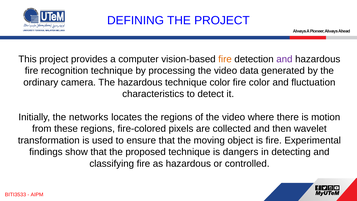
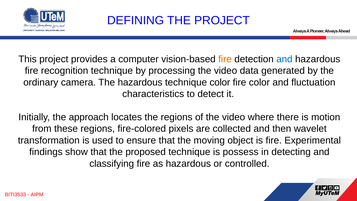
and at (284, 59) colour: purple -> blue
networks: networks -> approach
dangers: dangers -> possess
